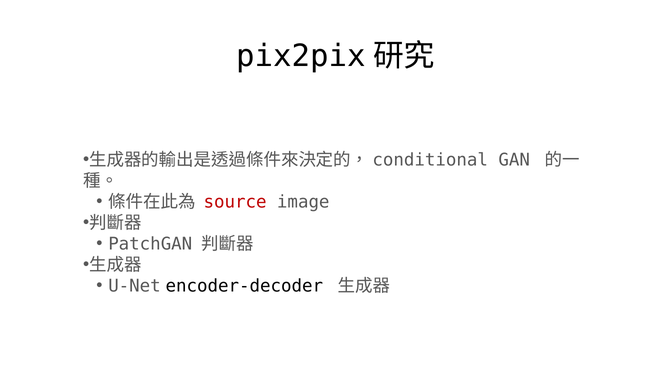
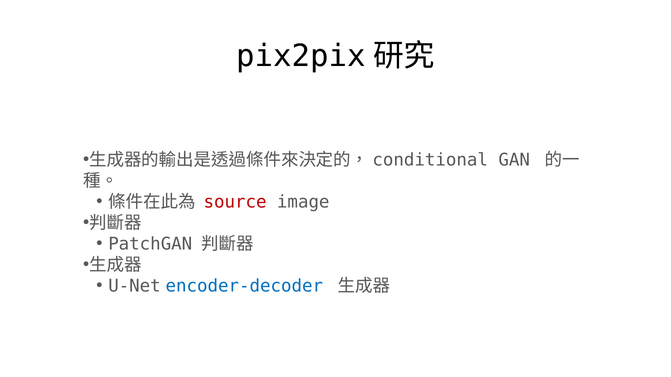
encoder-decoder colour: black -> blue
